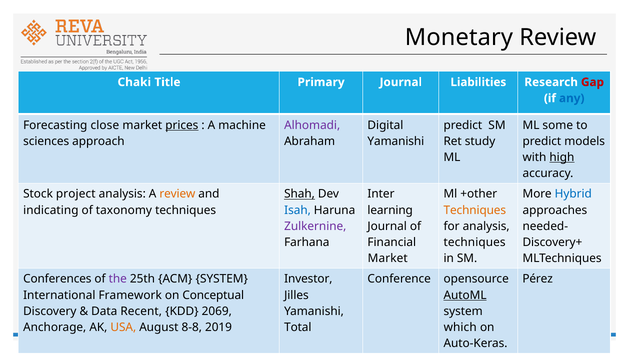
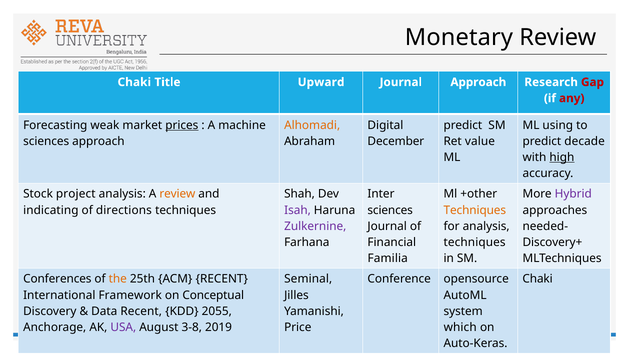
Primary: Primary -> Upward
Journal Liabilities: Liabilities -> Approach
any colour: blue -> red
close: close -> weak
Alhomadi colour: purple -> orange
some: some -> using
Yamanishi at (396, 141): Yamanishi -> December
study: study -> value
models: models -> decade
Shah underline: present -> none
Hybrid colour: blue -> purple
taxonomy: taxonomy -> directions
Isah colour: blue -> purple
learning at (390, 210): learning -> sciences
Market at (388, 258): Market -> Familia
the colour: purple -> orange
ACM SYSTEM: SYSTEM -> RECENT
Investor: Investor -> Seminal
Pérez at (538, 279): Pérez -> Chaki
AutoML underline: present -> none
2069: 2069 -> 2055
USA colour: orange -> purple
8-8: 8-8 -> 3-8
Total: Total -> Price
